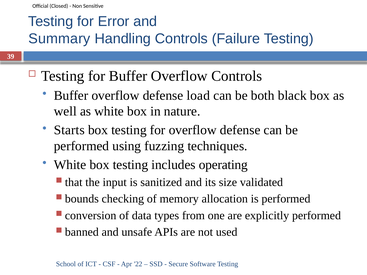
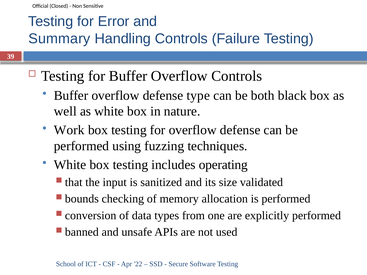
load: load -> type
Starts: Starts -> Work
